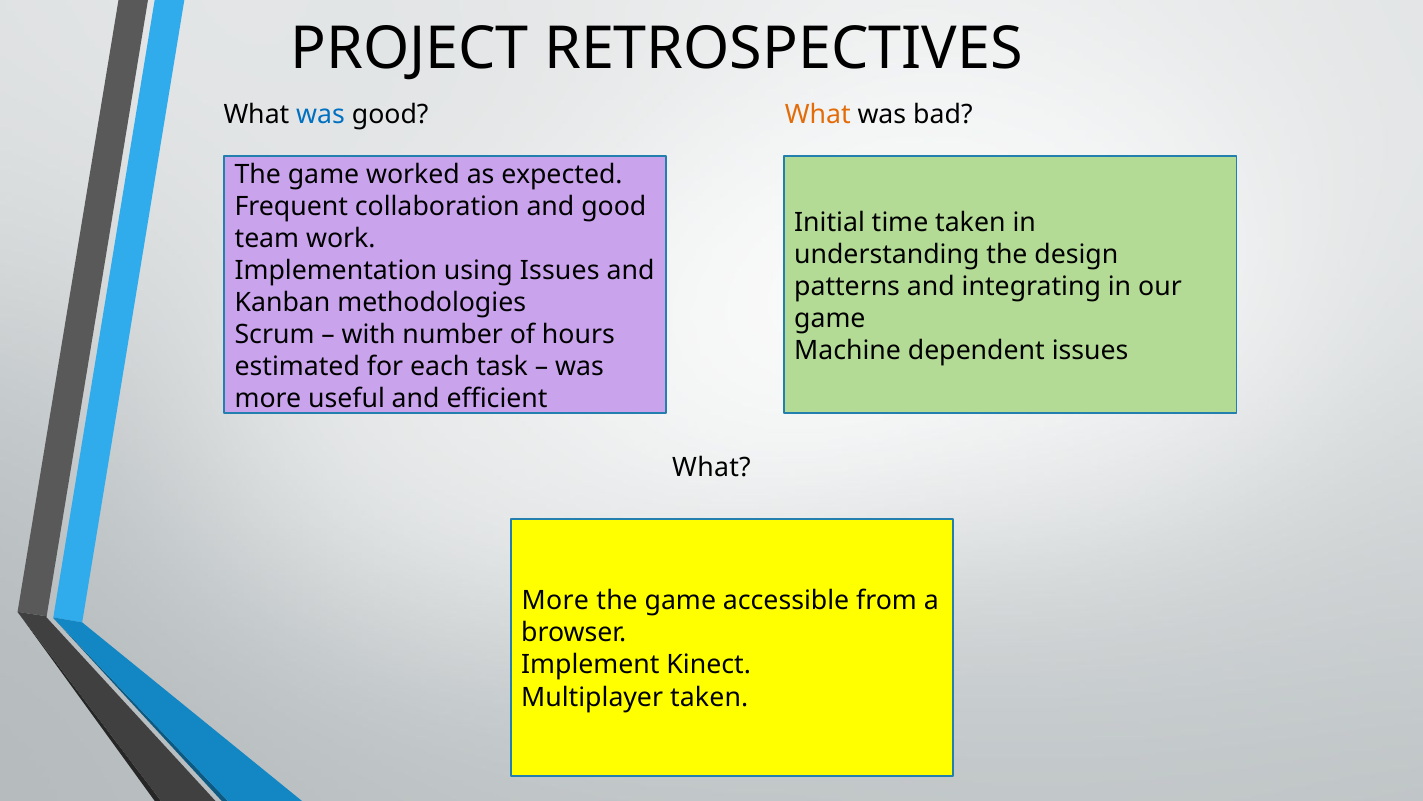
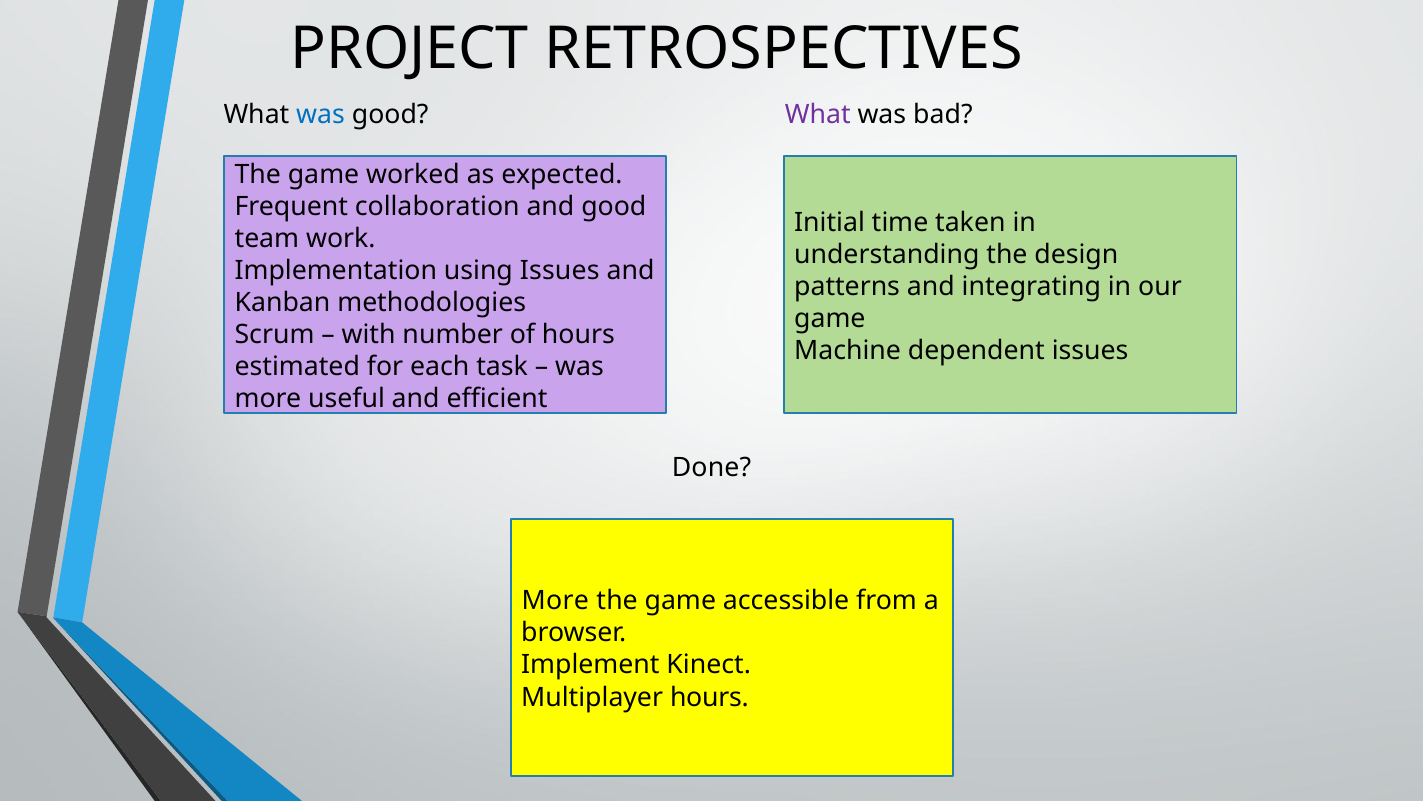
What at (818, 114) colour: orange -> purple
What at (711, 467): What -> Done
Multiplayer taken: taken -> hours
